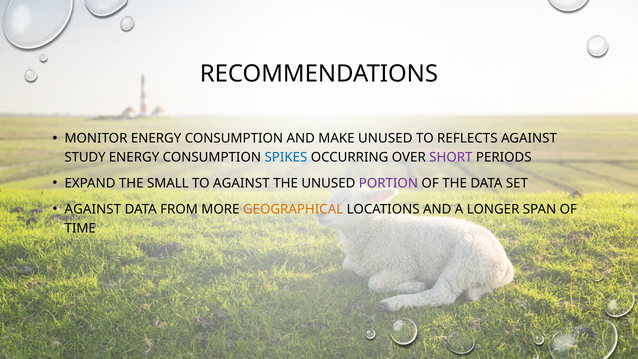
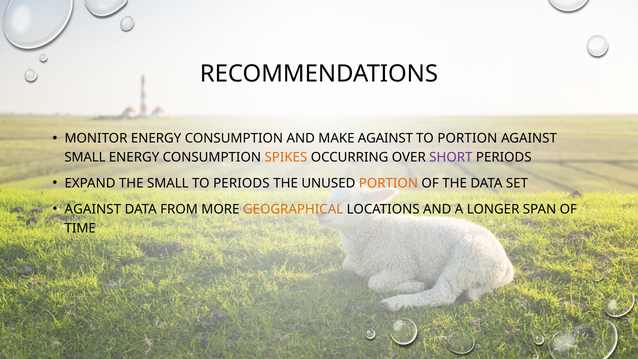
MAKE UNUSED: UNUSED -> AGAINST
TO REFLECTS: REFLECTS -> PORTION
STUDY at (85, 157): STUDY -> SMALL
SPIKES colour: blue -> orange
TO AGAINST: AGAINST -> PERIODS
PORTION at (388, 183) colour: purple -> orange
